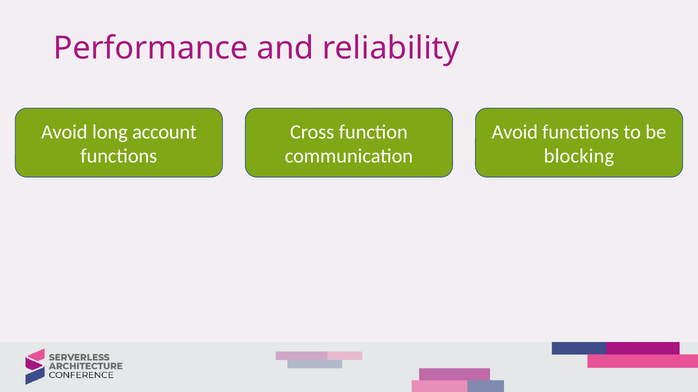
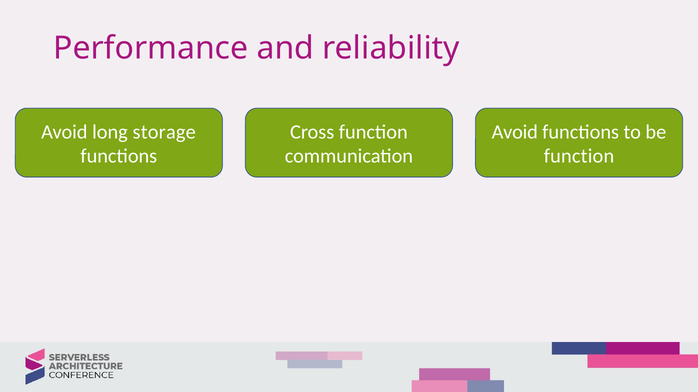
account: account -> storage
blocking at (579, 156): blocking -> function
